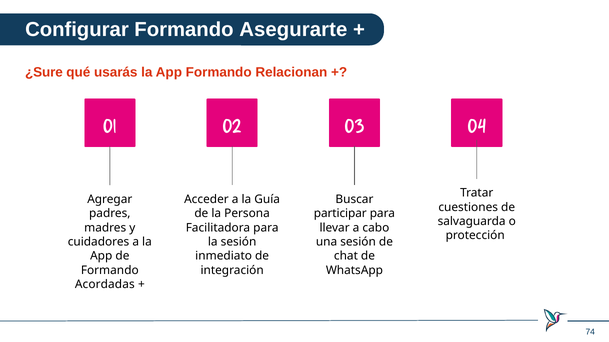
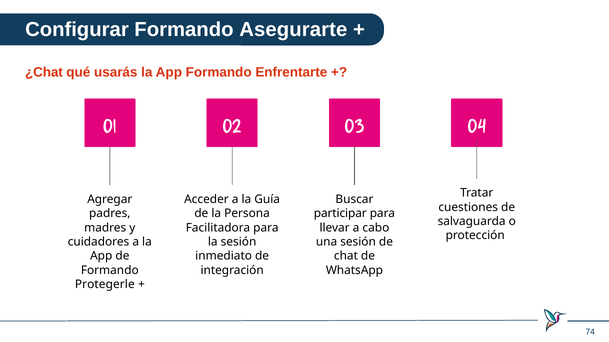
¿Sure: ¿Sure -> ¿Chat
Relacionan: Relacionan -> Enfrentarte
Acordadas: Acordadas -> Protegerle
